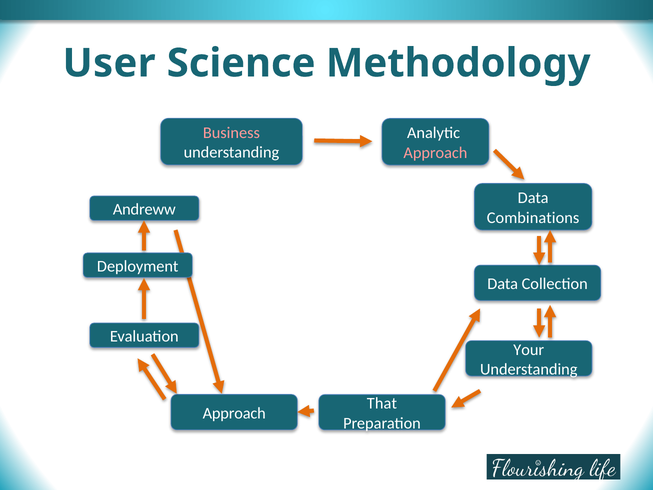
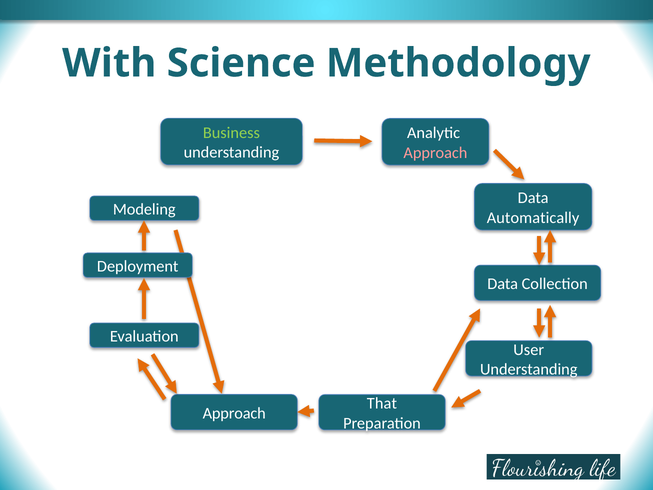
User: User -> With
Business colour: pink -> light green
Andreww: Andreww -> Modeling
Combinations: Combinations -> Automatically
Your: Your -> User
